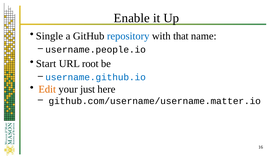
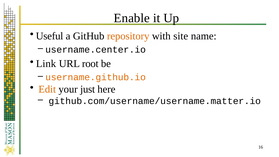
Single: Single -> Useful
repository colour: blue -> orange
that: that -> site
username.people.io: username.people.io -> username.center.io
Start: Start -> Link
username.github.io colour: blue -> orange
